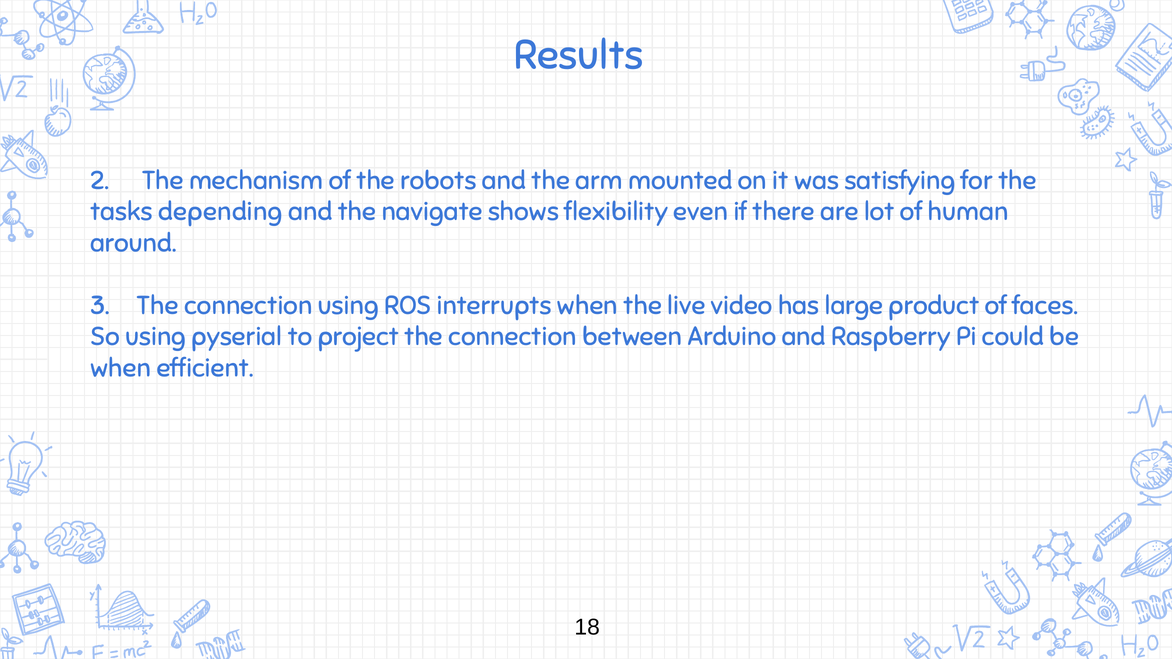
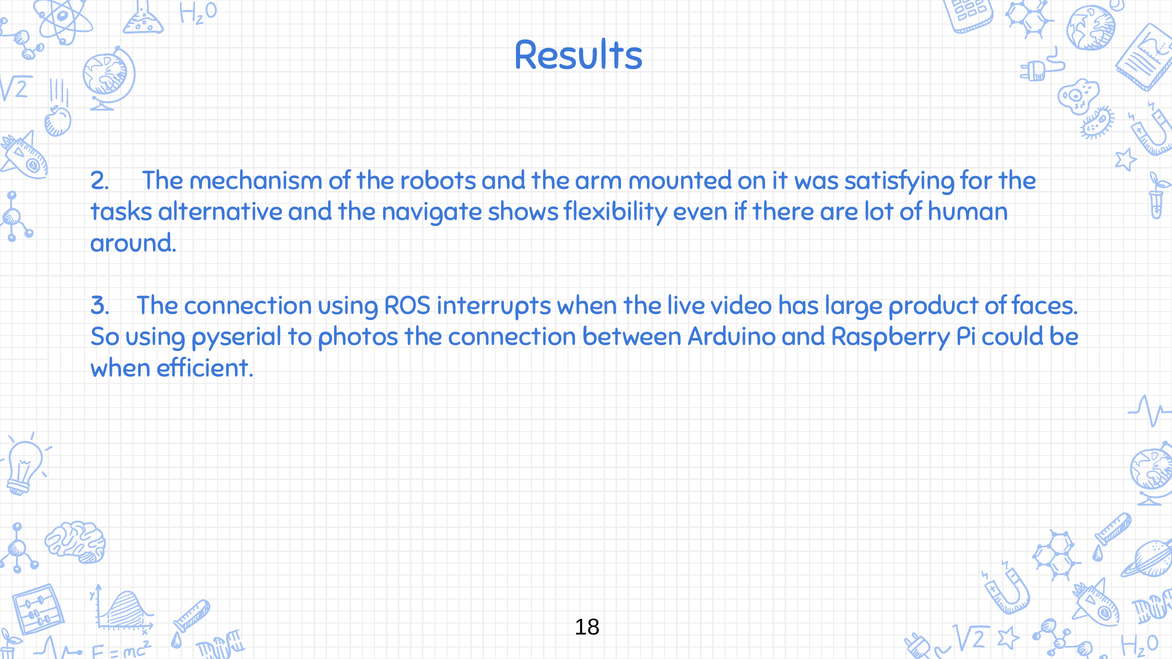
depending: depending -> alternative
project: project -> photos
